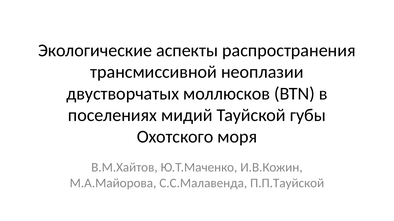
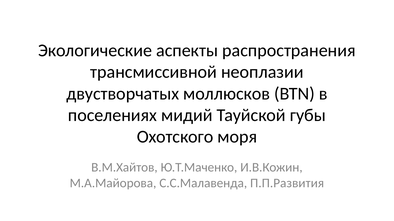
П.П.Тауйской: П.П.Тауйской -> П.П.Развития
